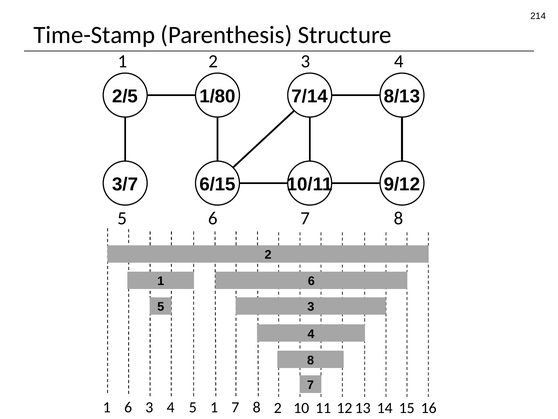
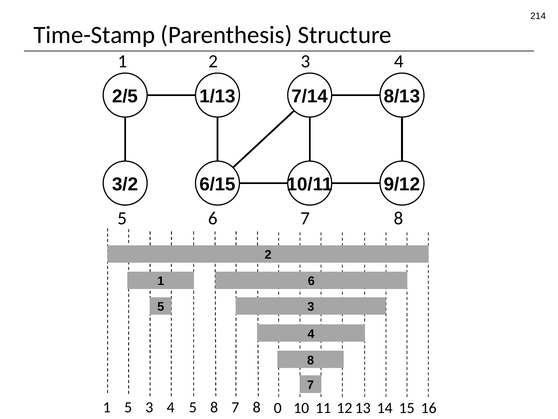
1/80: 1/80 -> 1/13
3/7: 3/7 -> 3/2
6 at (128, 407): 6 -> 5
5 1: 1 -> 8
8 2: 2 -> 0
